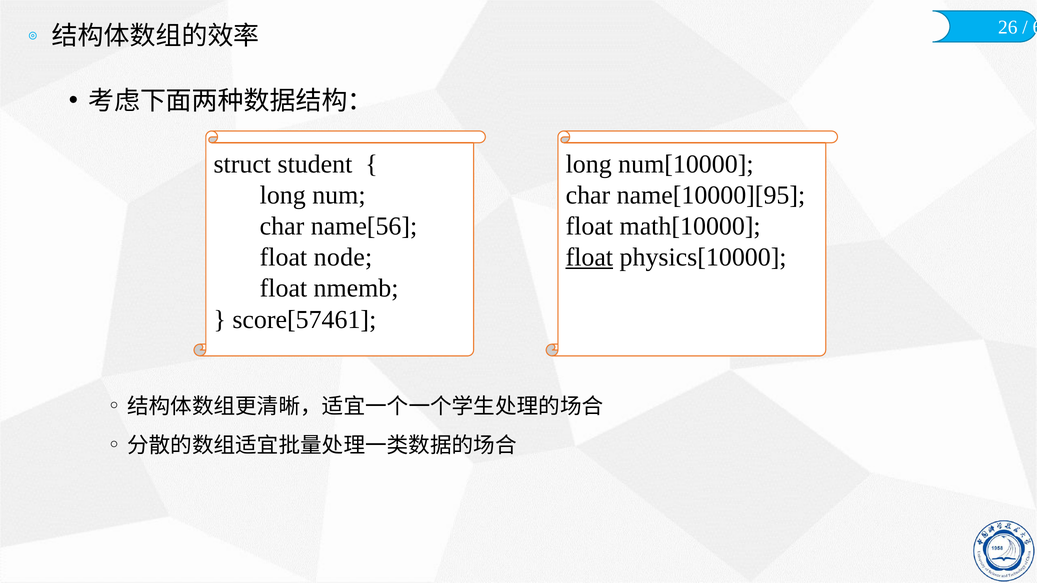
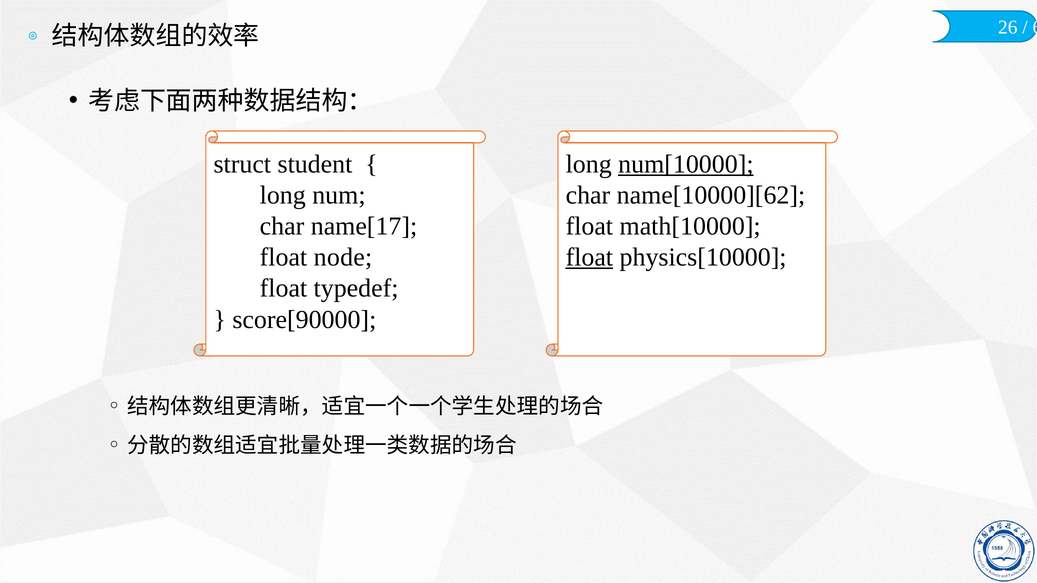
num[10000 underline: none -> present
name[10000][95: name[10000][95 -> name[10000][62
name[56: name[56 -> name[17
nmemb: nmemb -> typedef
score[57461: score[57461 -> score[90000
